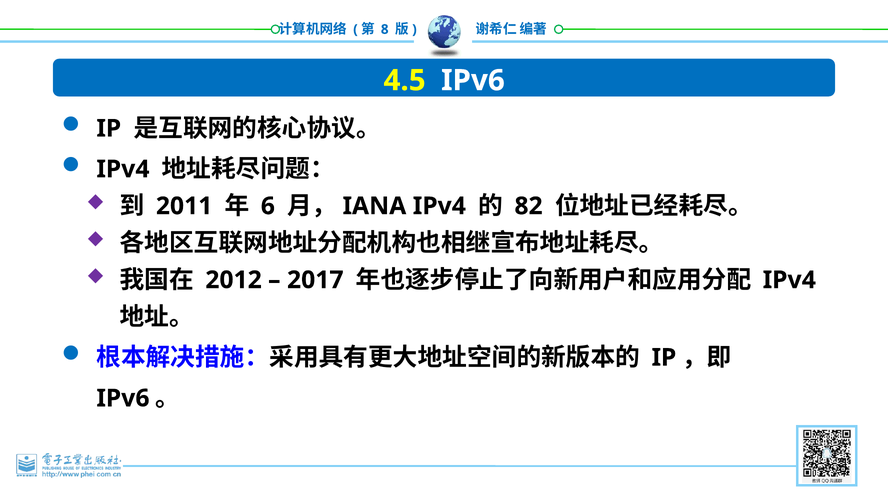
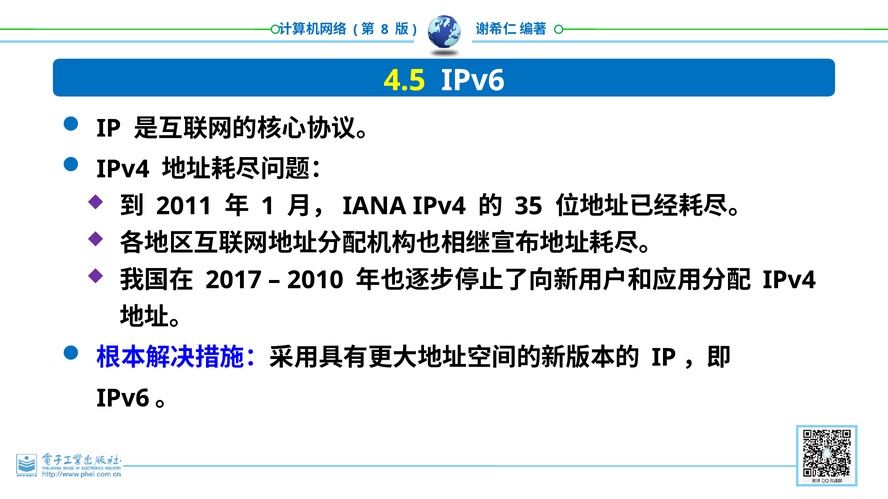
6: 6 -> 1
82: 82 -> 35
2012: 2012 -> 2017
2017: 2017 -> 2010
